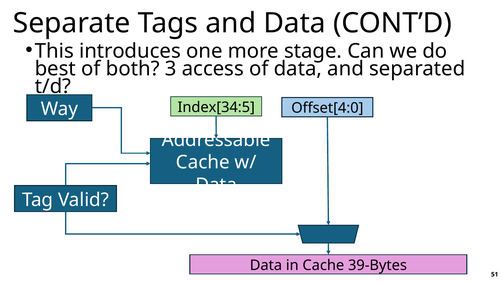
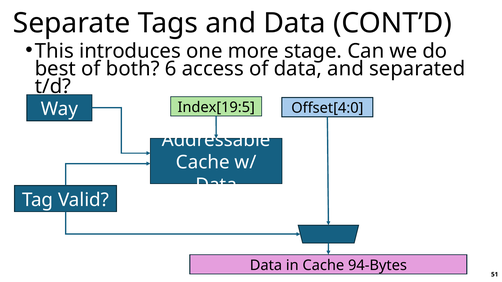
3: 3 -> 6
Index[34:5: Index[34:5 -> Index[19:5
39-Bytes: 39-Bytes -> 94-Bytes
